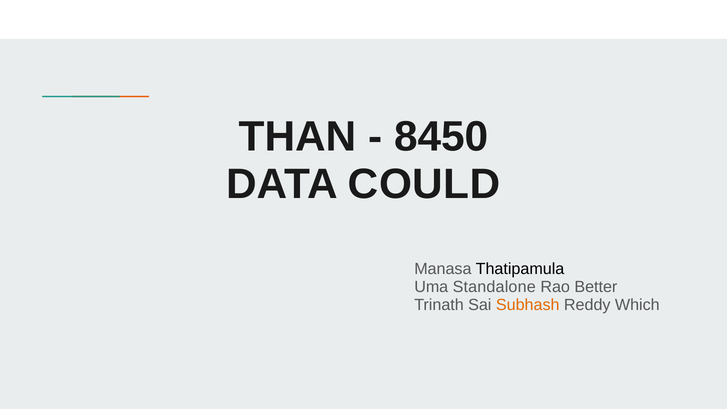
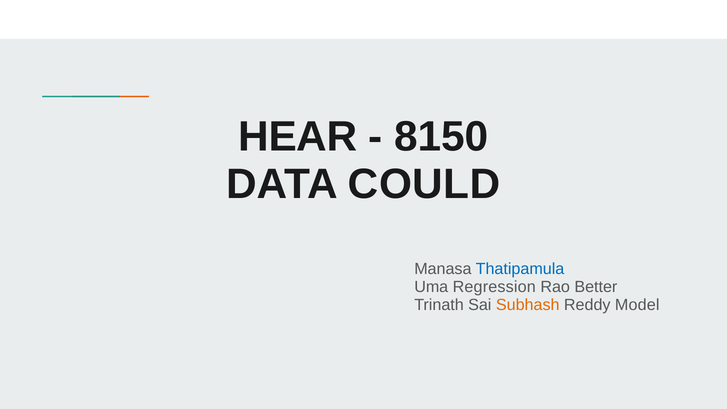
THAN: THAN -> HEAR
8450: 8450 -> 8150
Thatipamula colour: black -> blue
Standalone: Standalone -> Regression
Which: Which -> Model
